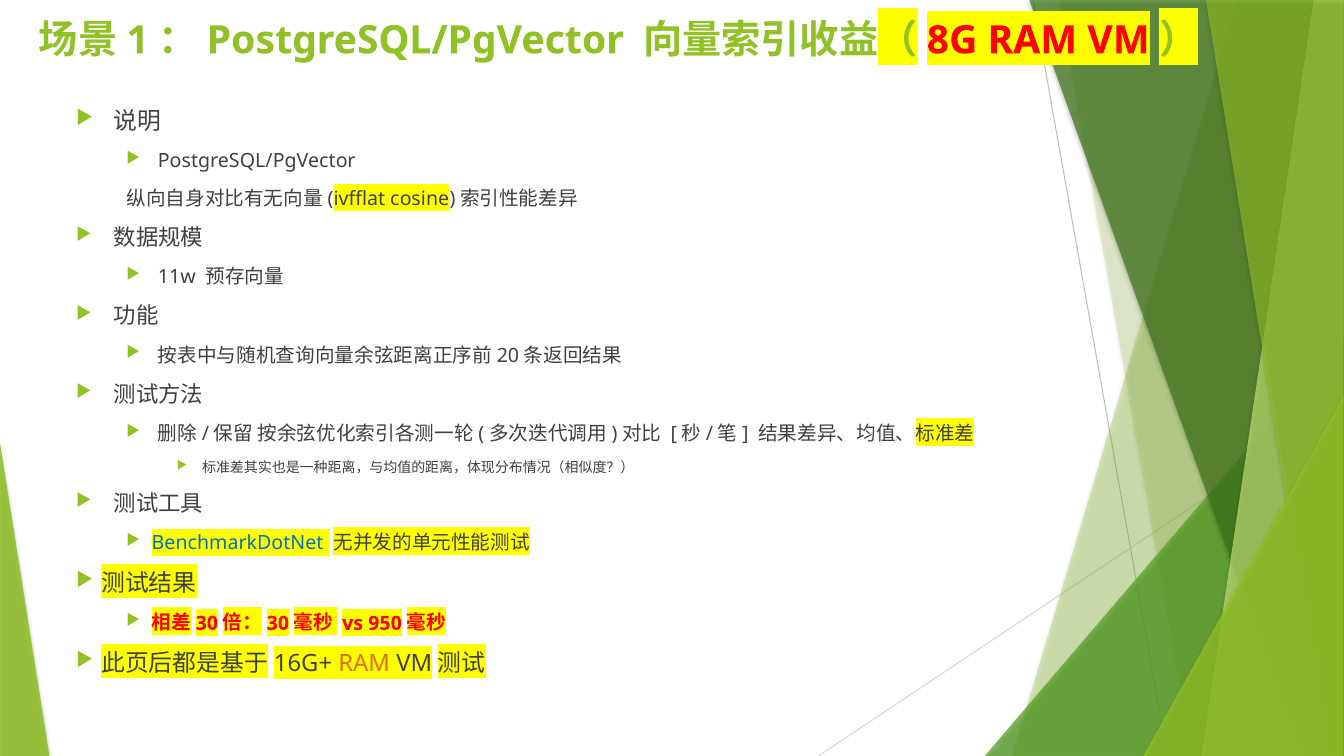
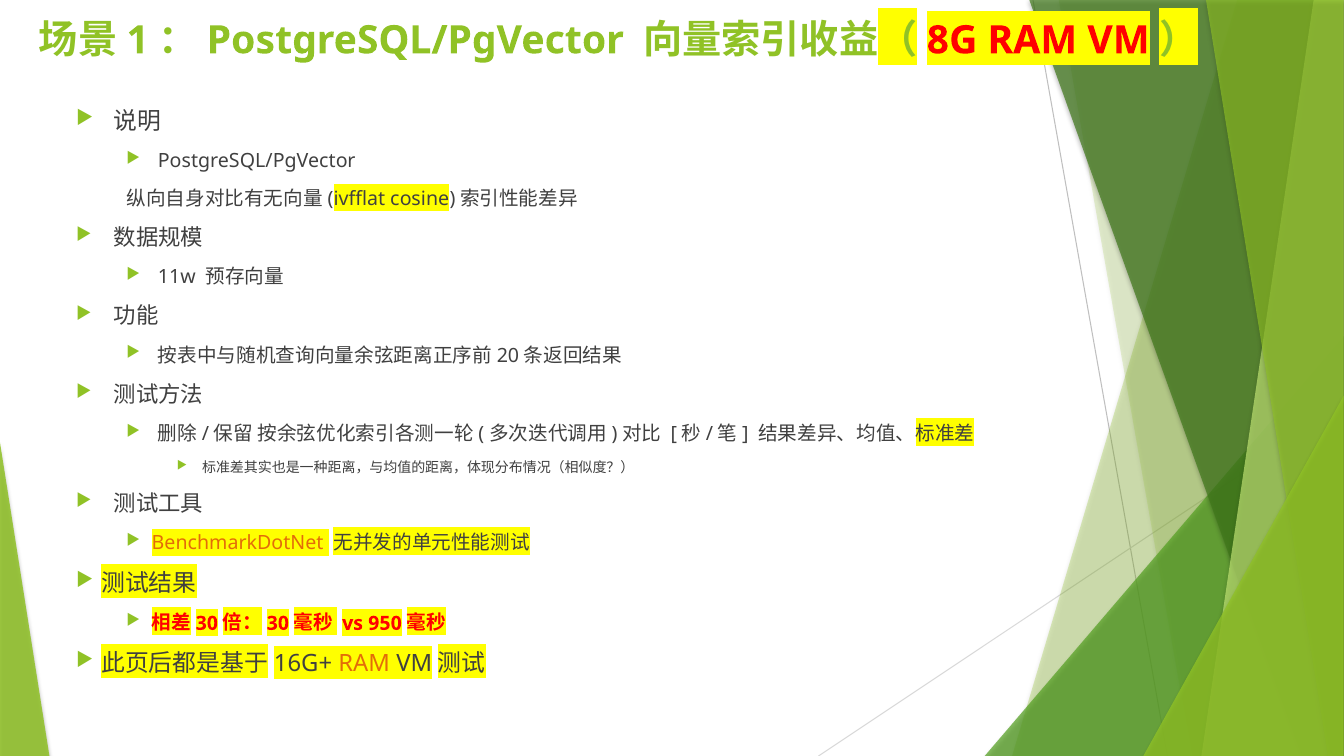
BenchmarkDotNet colour: blue -> orange
